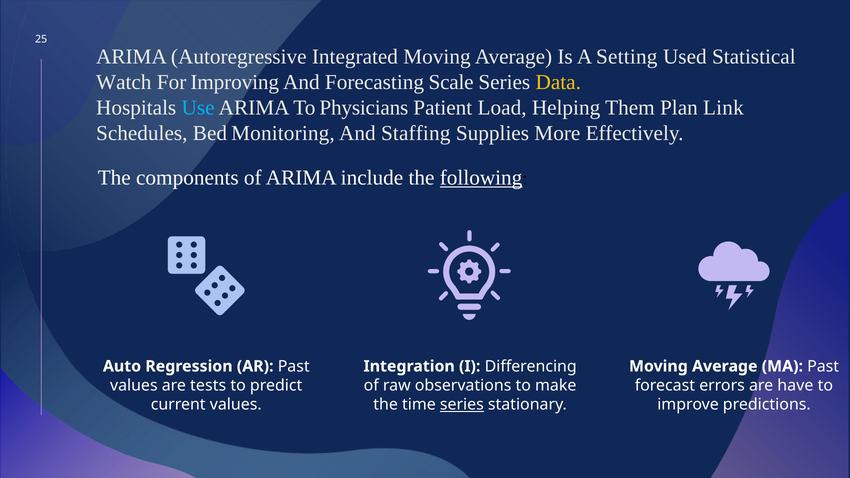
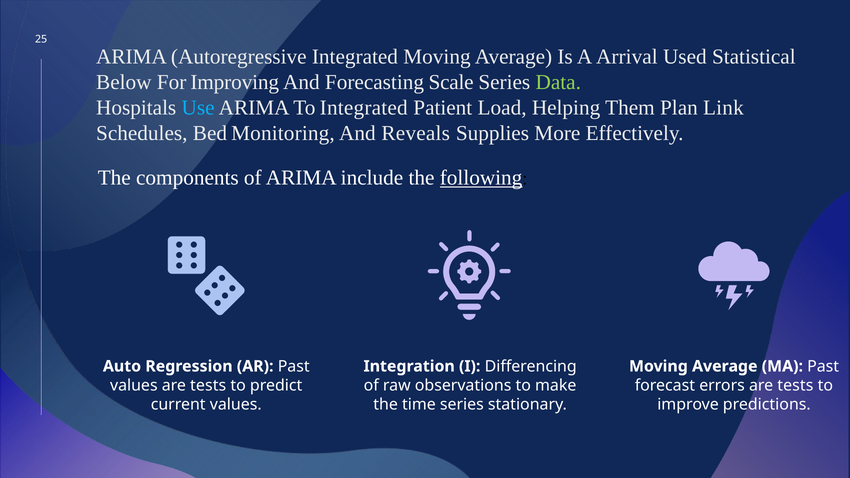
Setting: Setting -> Arrival
Watch: Watch -> Below
Data colour: yellow -> light green
To Physicians: Physicians -> Integrated
Staffing: Staffing -> Reveals
have at (795, 385): have -> tests
series at (462, 405) underline: present -> none
